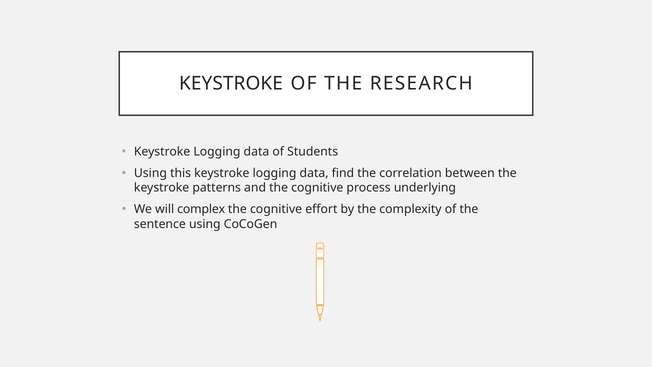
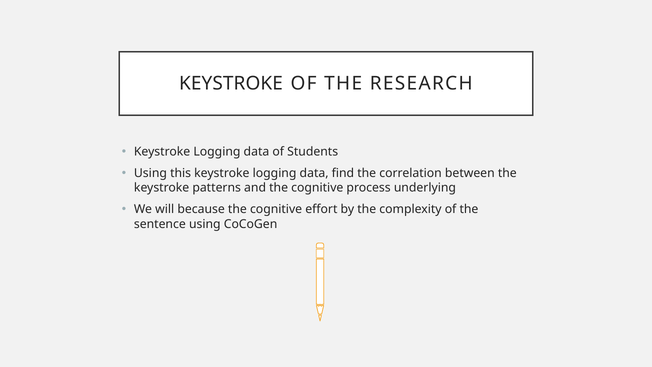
complex: complex -> because
